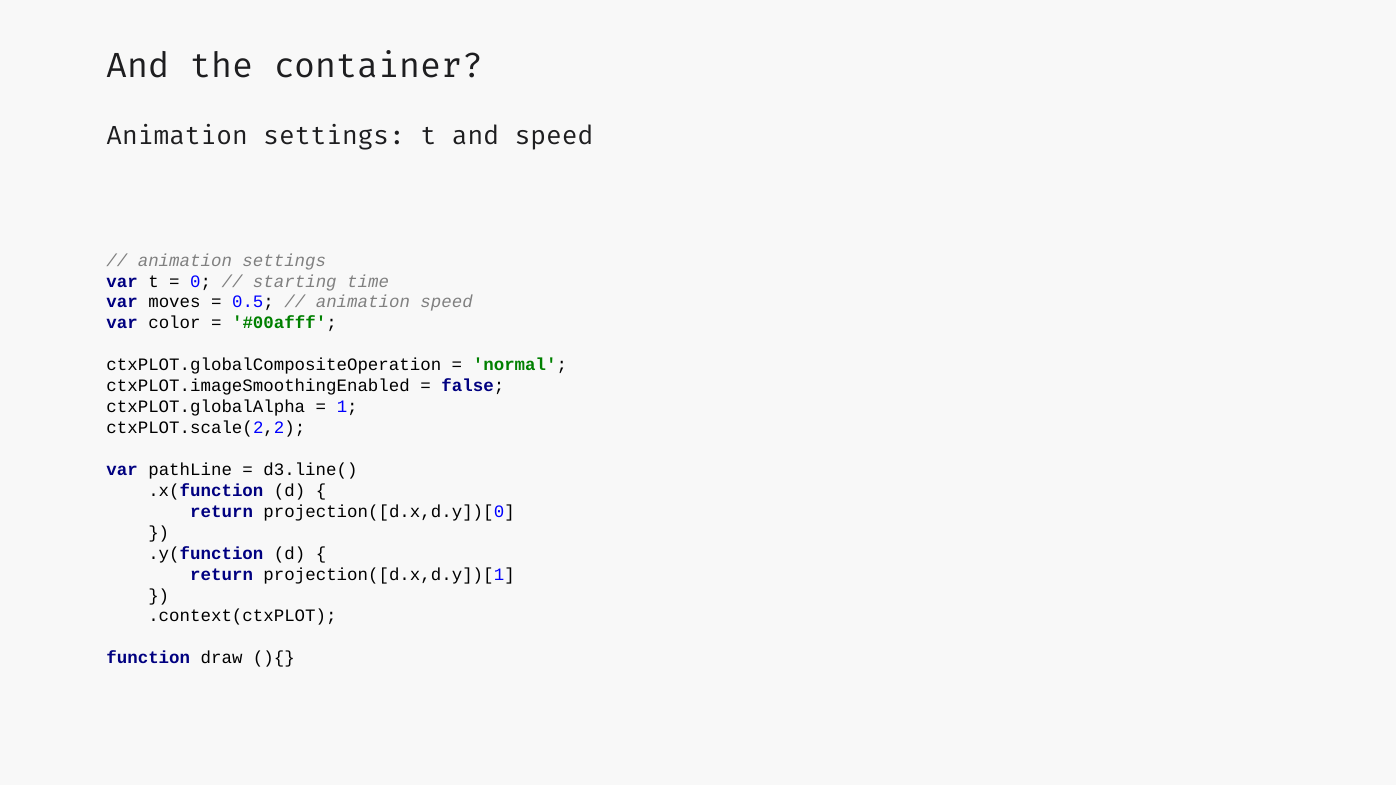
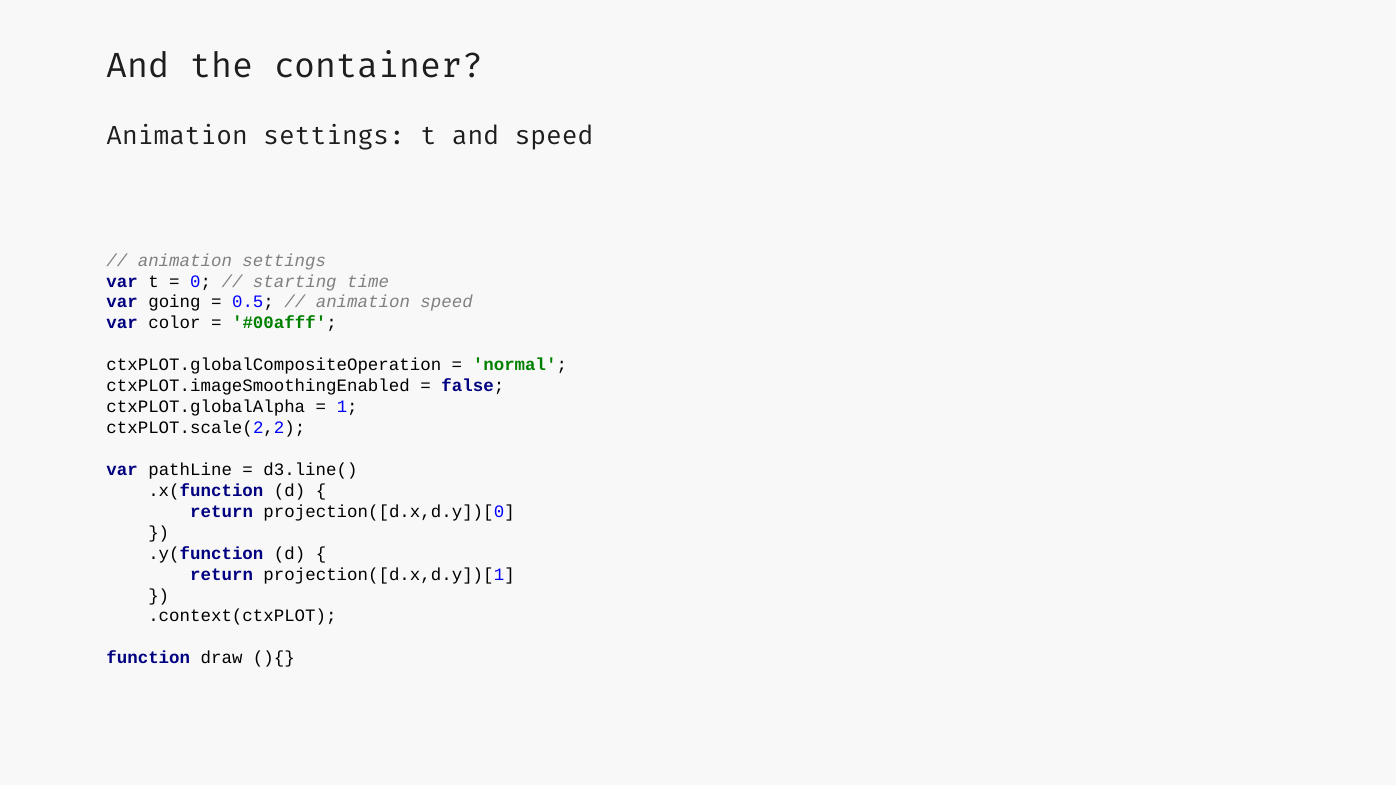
moves: moves -> going
